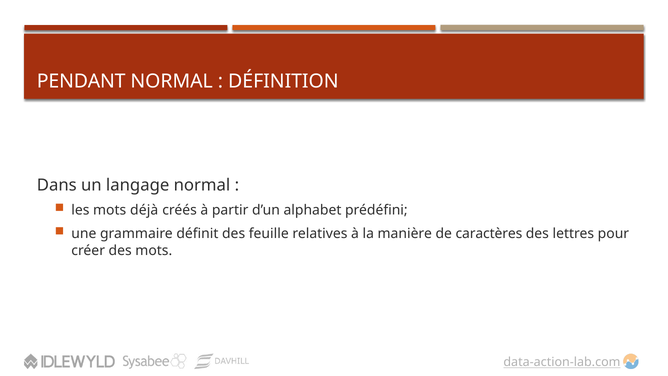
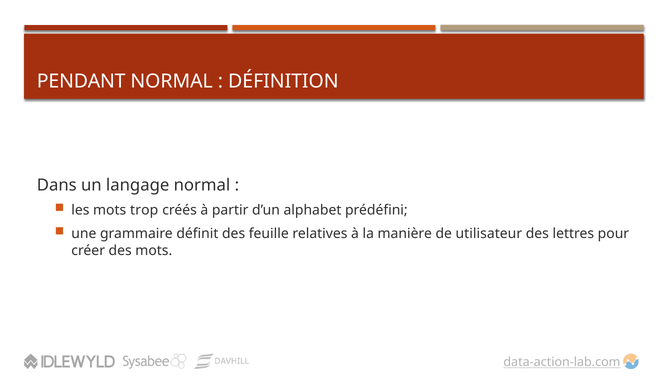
déjà: déjà -> trop
caractères: caractères -> utilisateur
